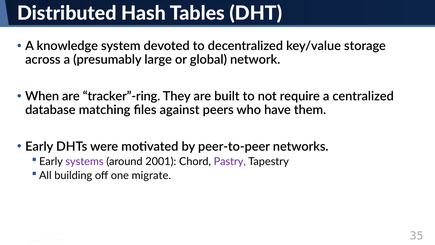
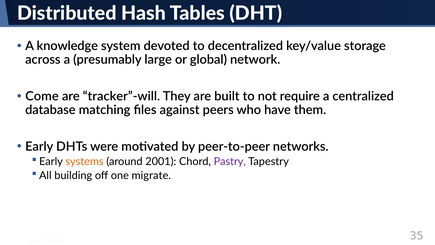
When: When -> Come
tracker”-ring: tracker”-ring -> tracker”-will
systems colour: purple -> orange
